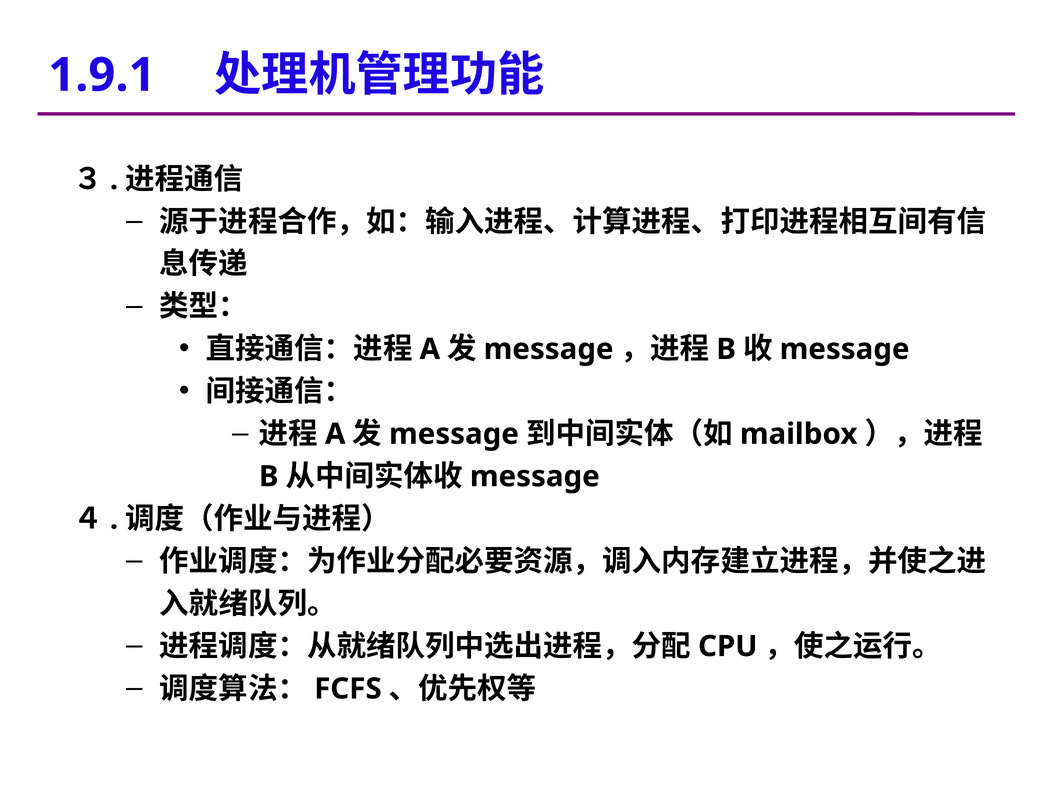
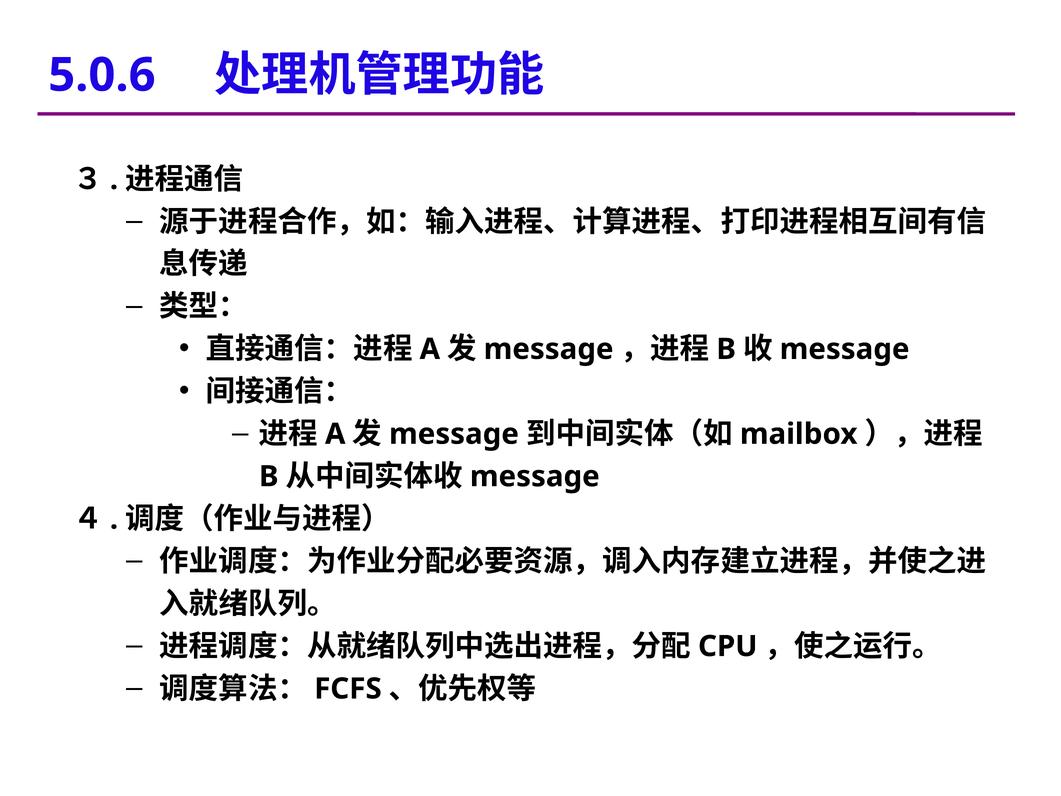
1.9.1: 1.9.1 -> 5.0.6
